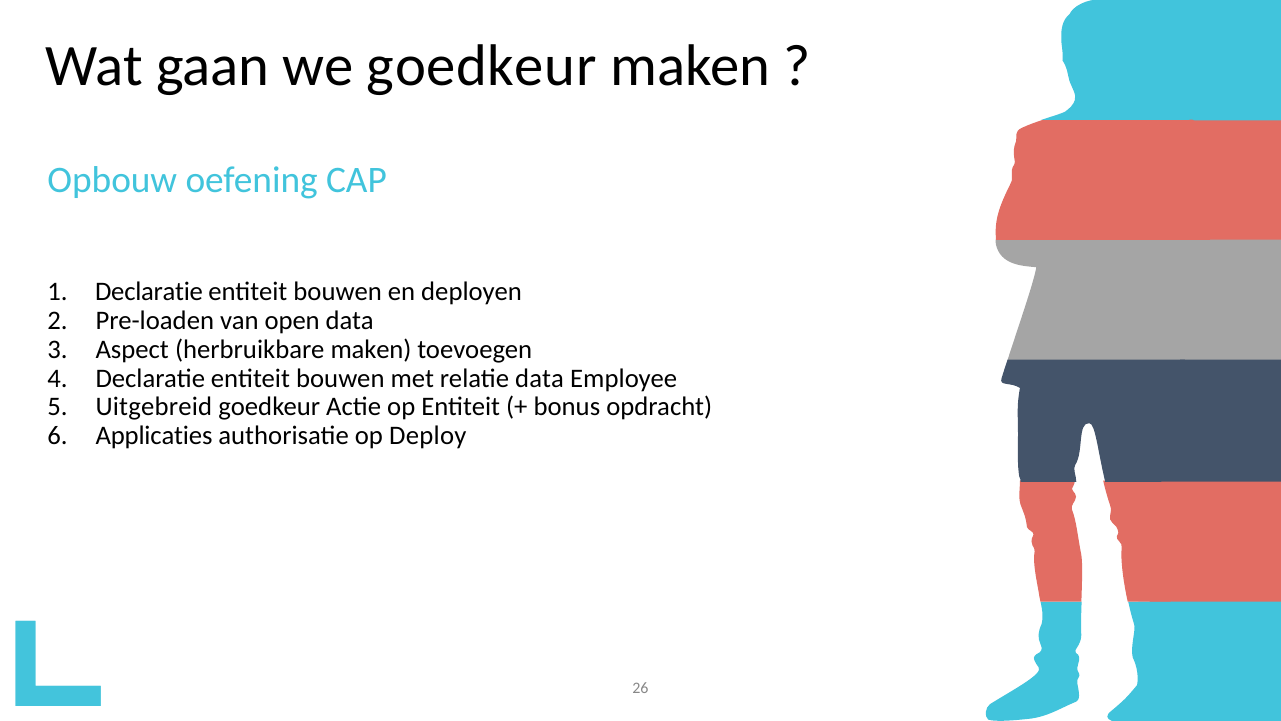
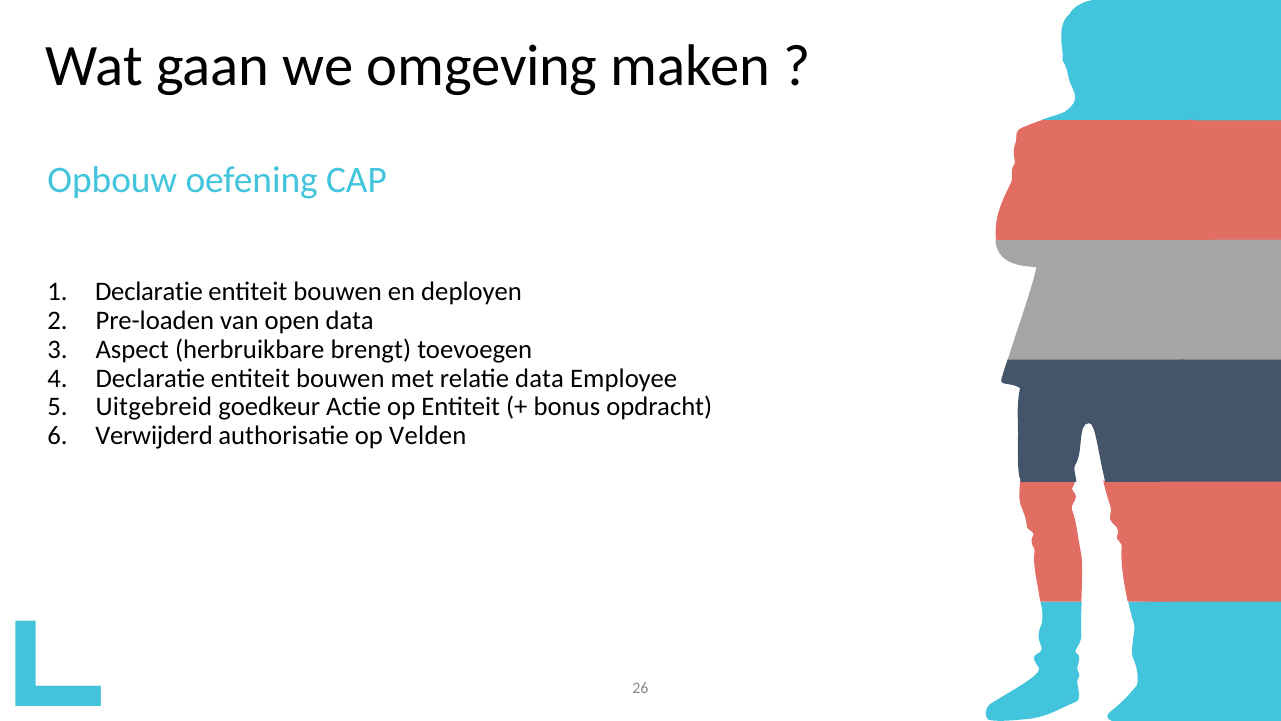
we goedkeur: goedkeur -> omgeving
herbruikbare maken: maken -> brengt
Applicaties: Applicaties -> Verwijderd
Deploy: Deploy -> Velden
